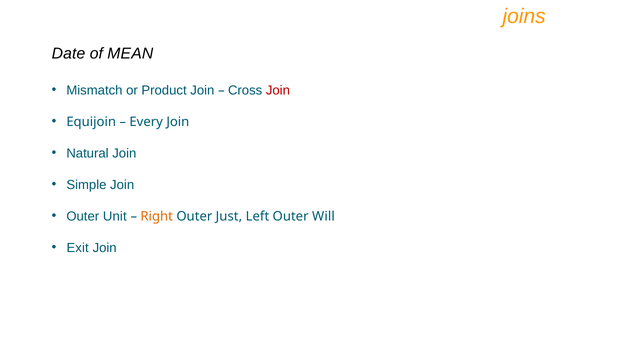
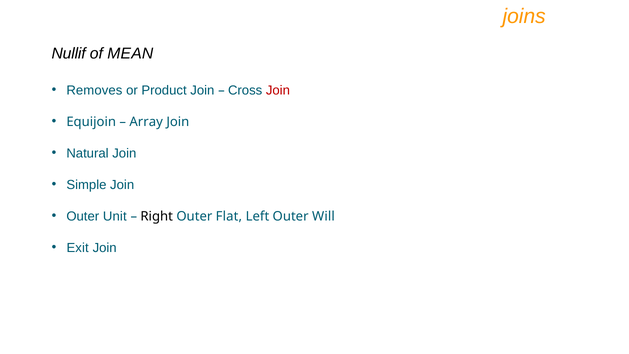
Date: Date -> Nullif
Mismatch: Mismatch -> Removes
Every: Every -> Array
Right colour: orange -> black
Just: Just -> Flat
